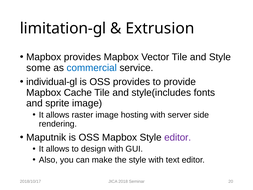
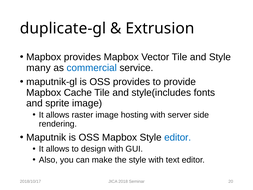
limitation-gl: limitation-gl -> duplicate-gl
some: some -> many
individual-gl: individual-gl -> maputnik-gl
editor at (178, 137) colour: purple -> blue
